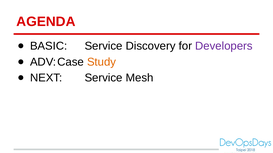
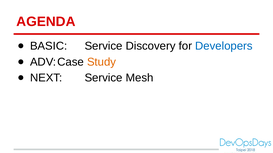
Developers colour: purple -> blue
